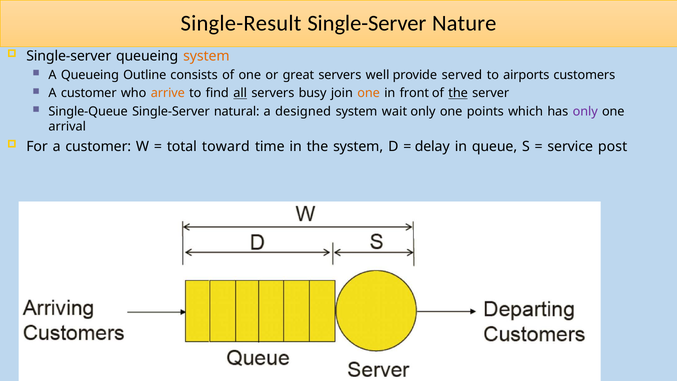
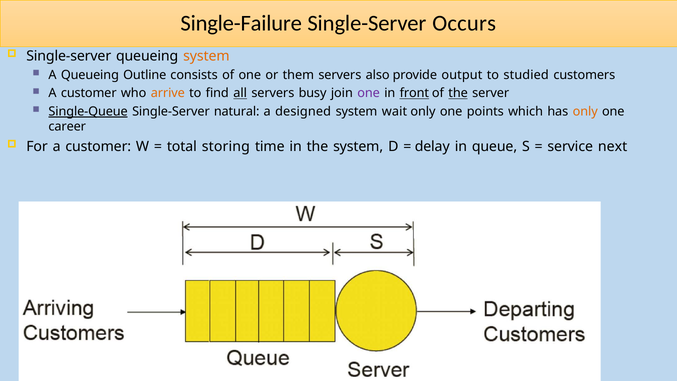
Single-Result: Single-Result -> Single-Failure
Nature: Nature -> Occurs
great: great -> them
well: well -> also
served: served -> output
airports: airports -> studied
one at (369, 93) colour: orange -> purple
front underline: none -> present
Single-Queue underline: none -> present
only at (585, 111) colour: purple -> orange
arrival: arrival -> career
toward: toward -> storing
post: post -> next
